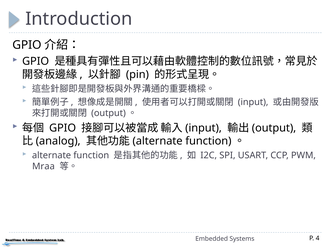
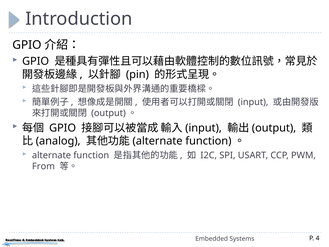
Mraa: Mraa -> From
